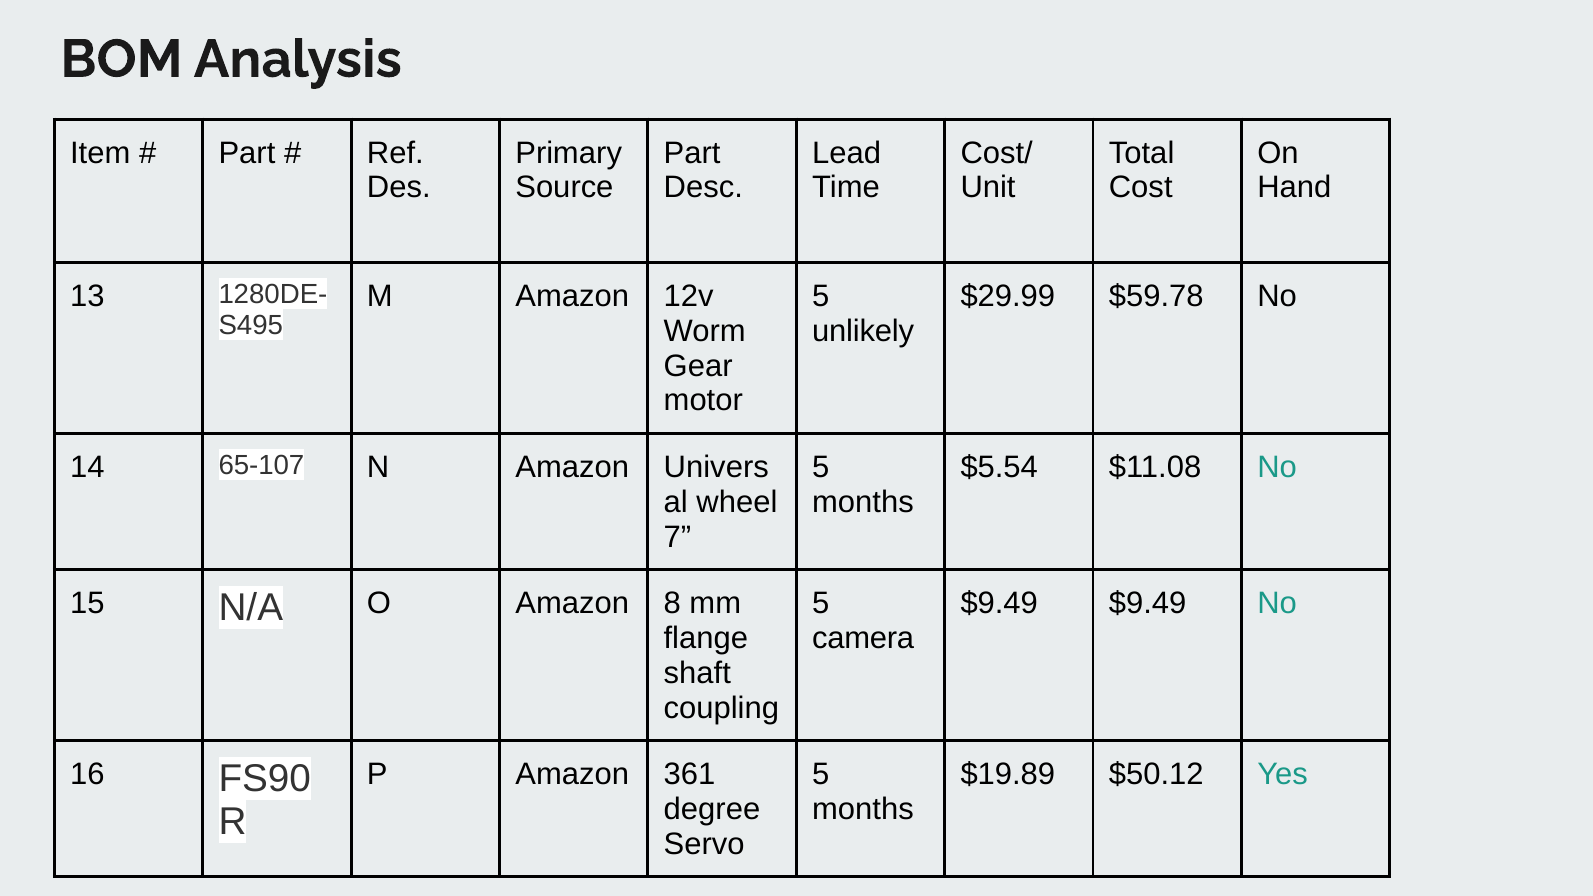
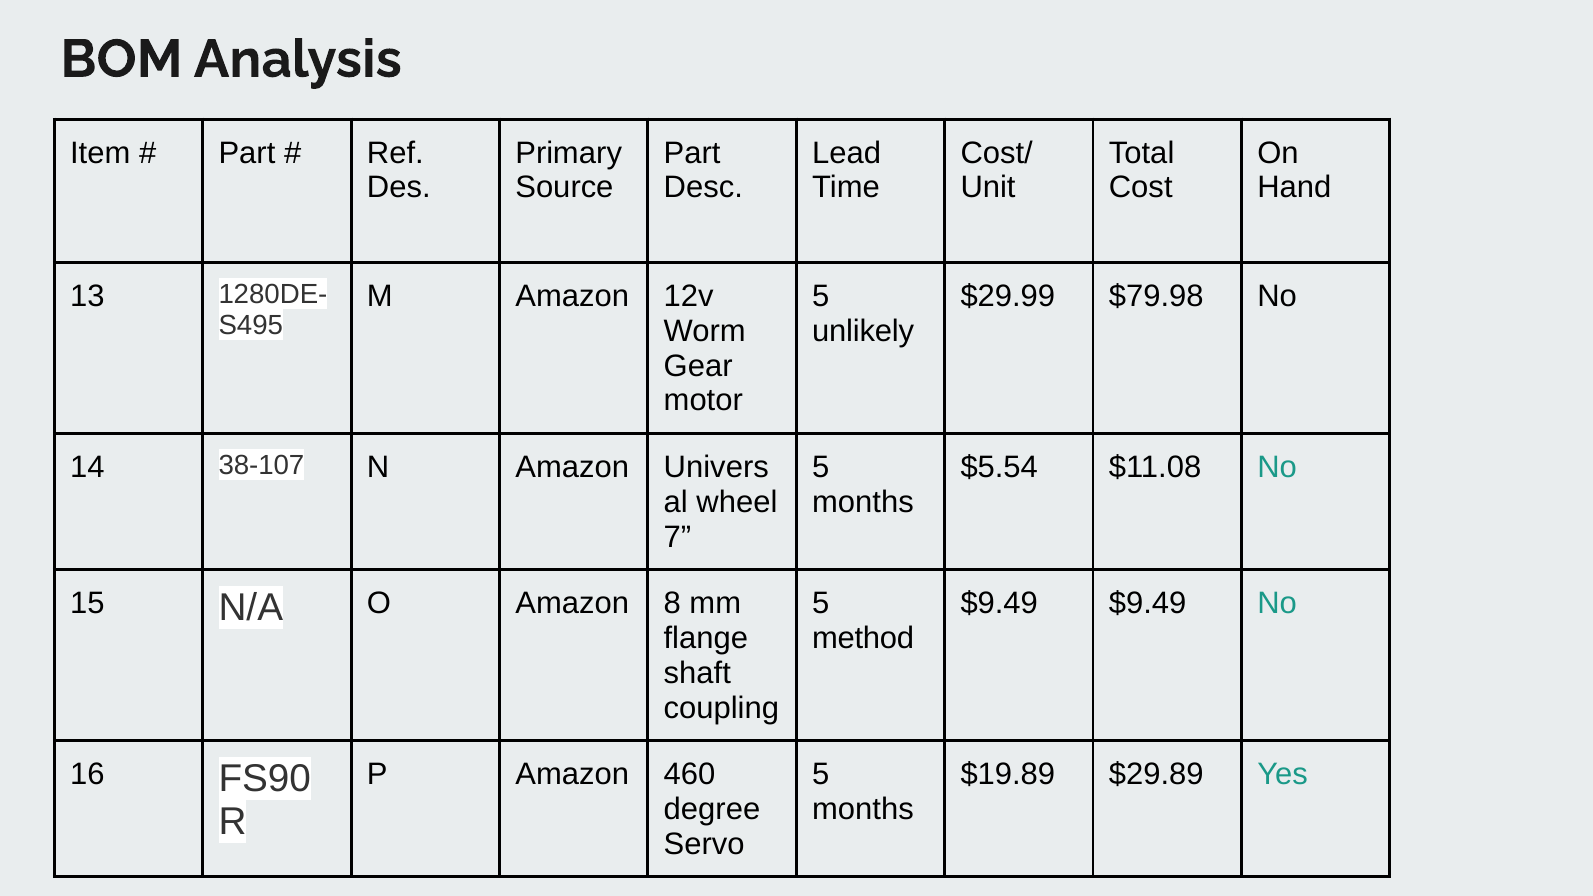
$59.78: $59.78 -> $79.98
65-107: 65-107 -> 38-107
camera: camera -> method
361: 361 -> 460
$50.12: $50.12 -> $29.89
